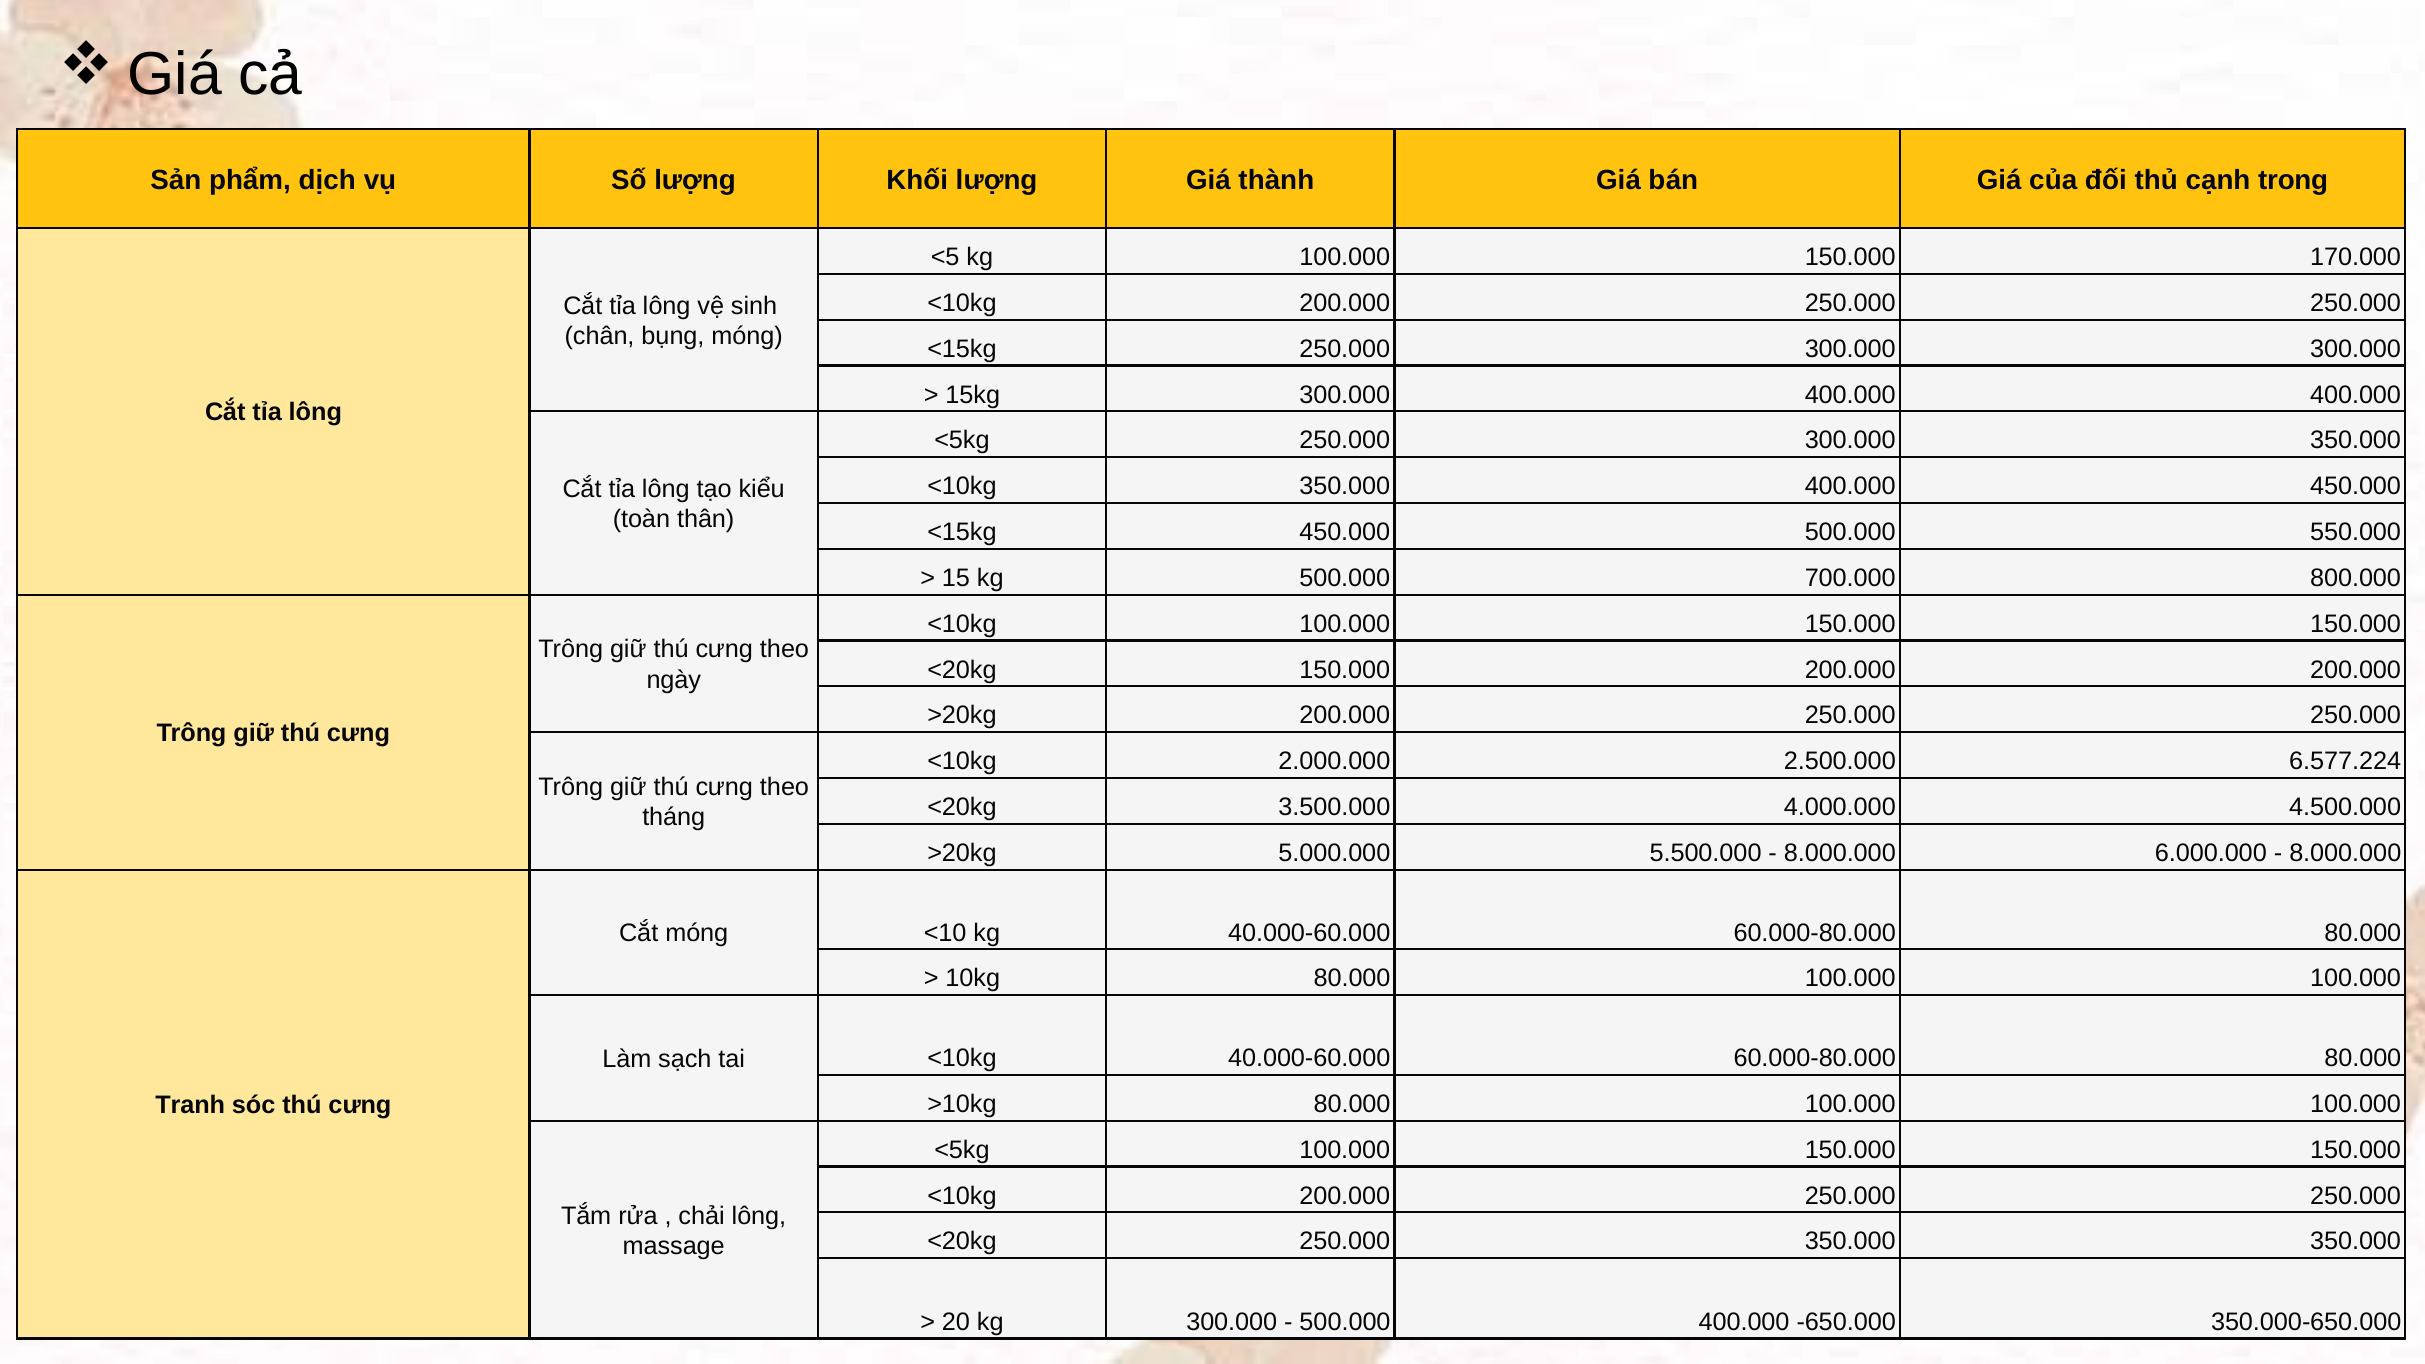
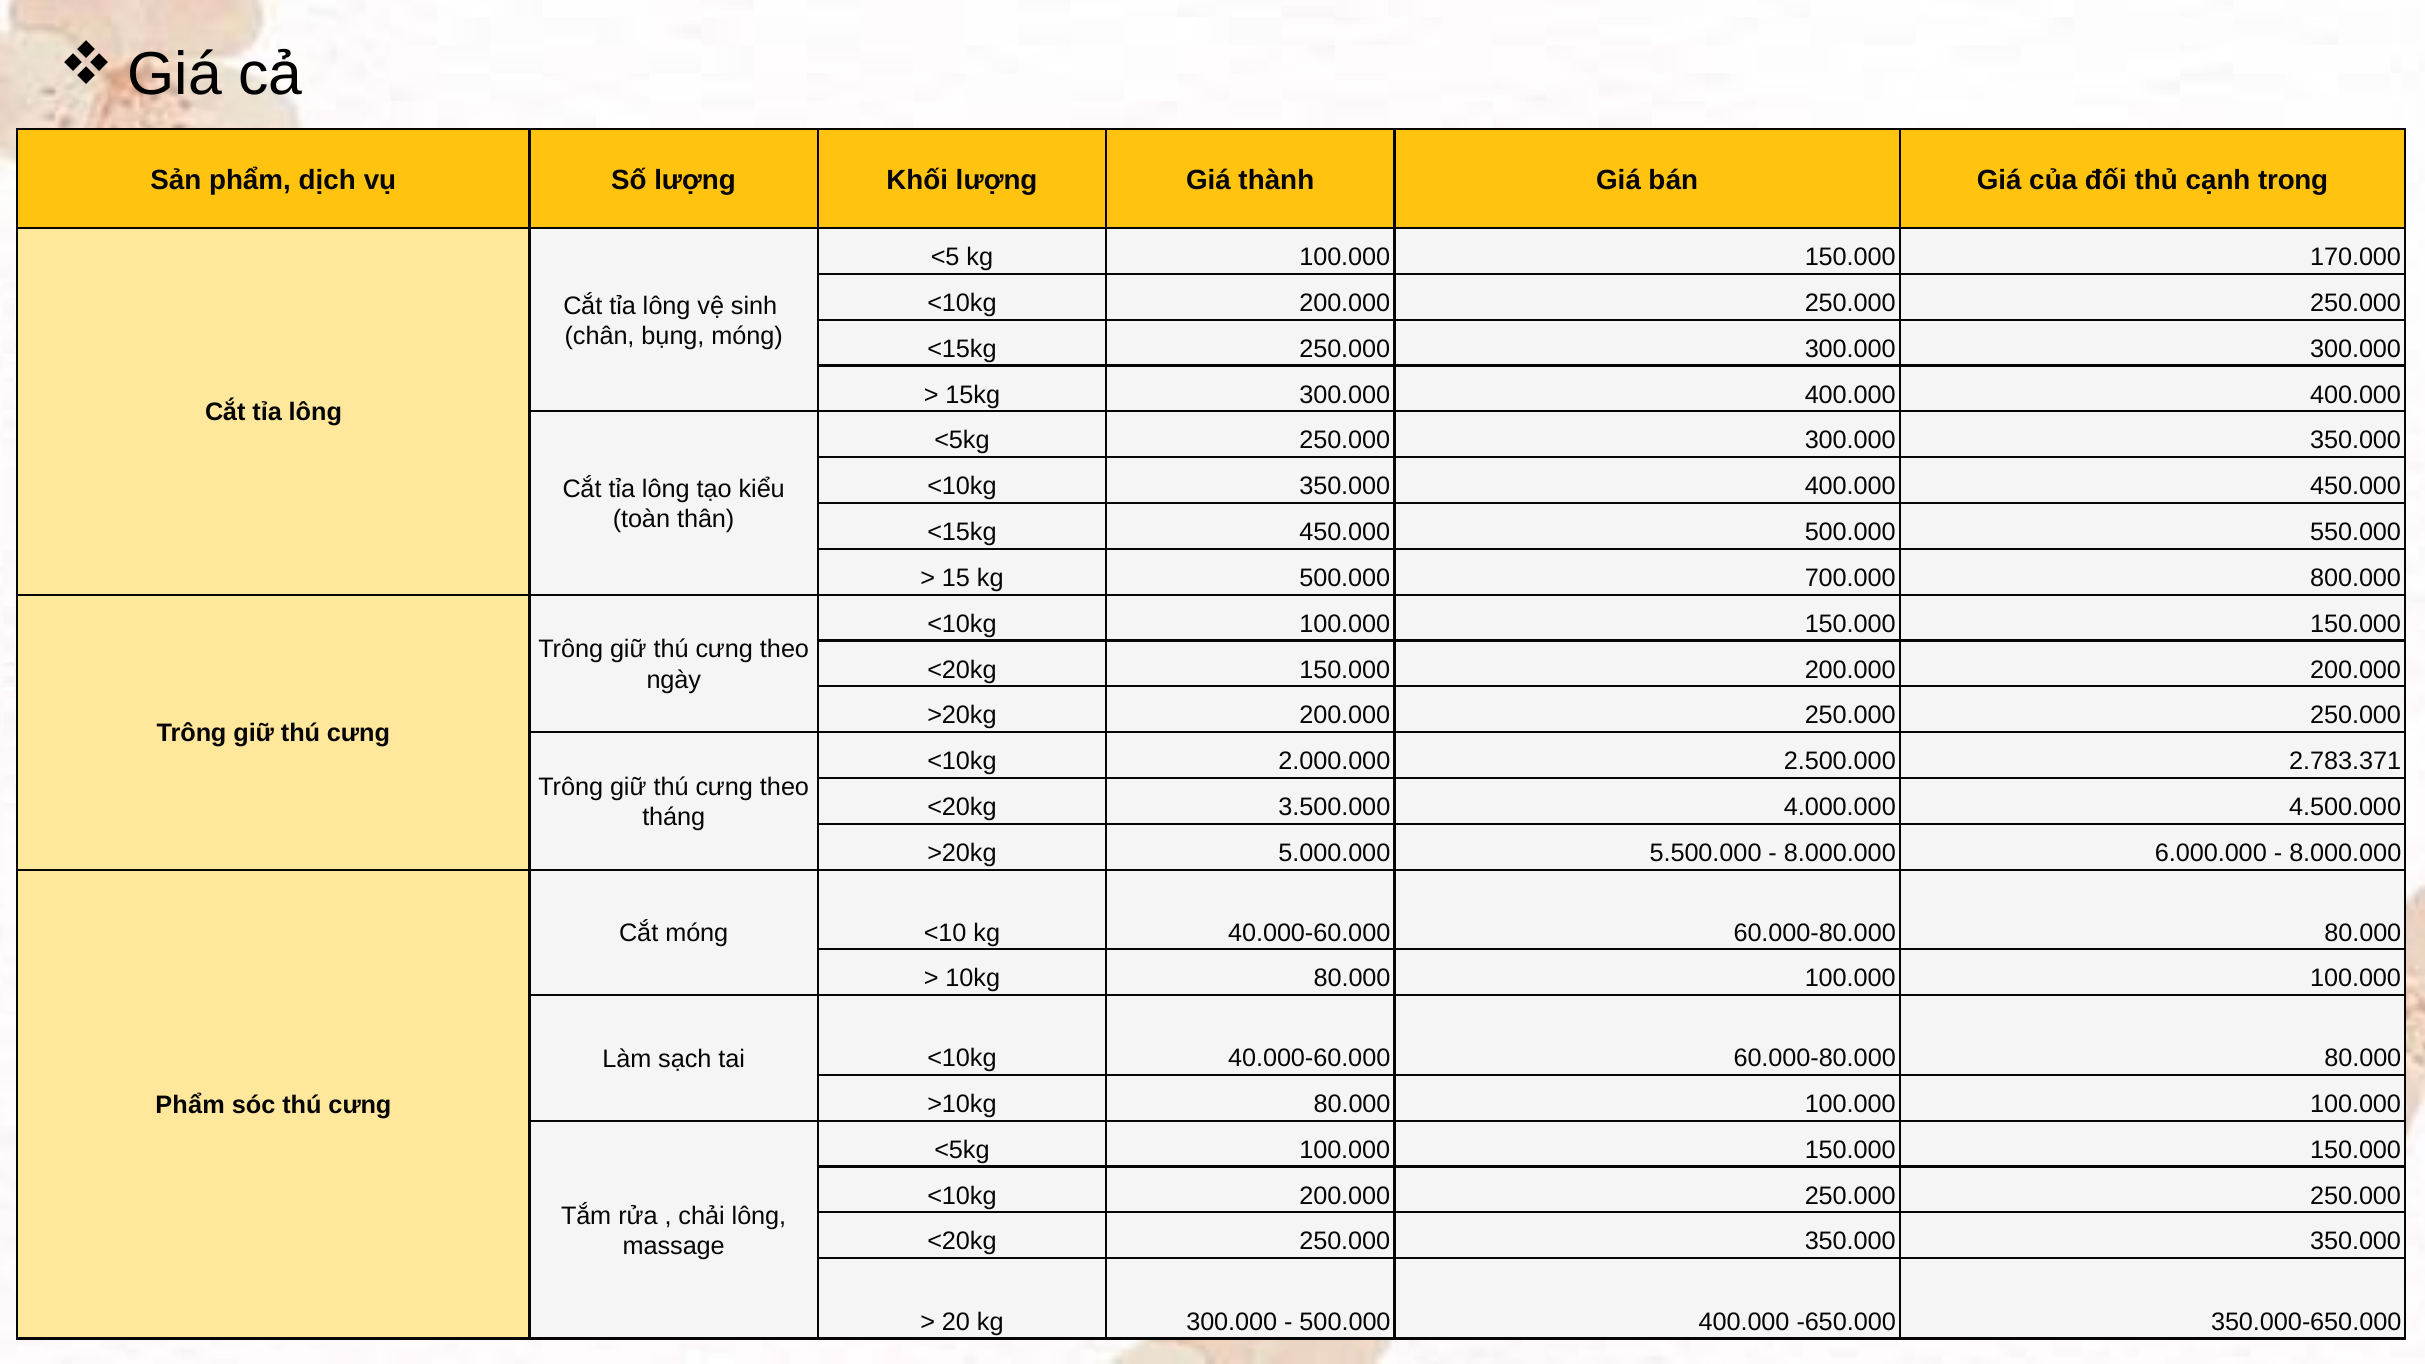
6.577.224: 6.577.224 -> 2.783.371
Tranh at (190, 1105): Tranh -> Phẩm
